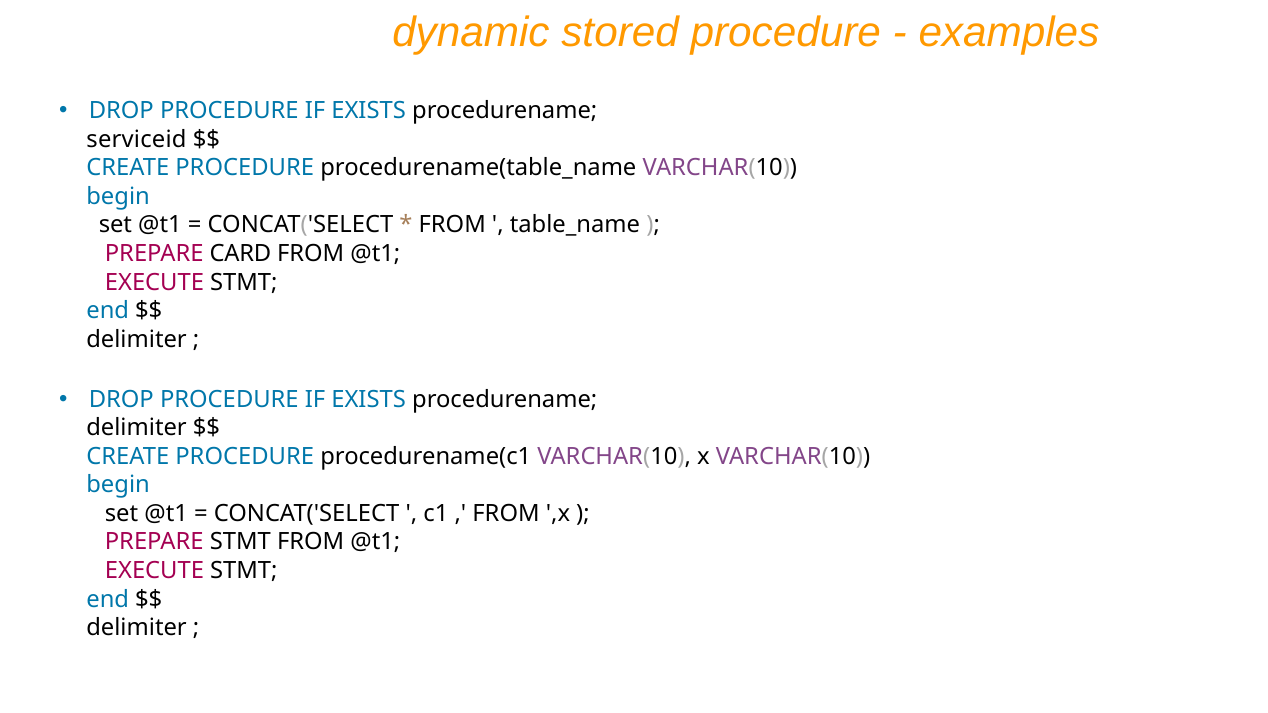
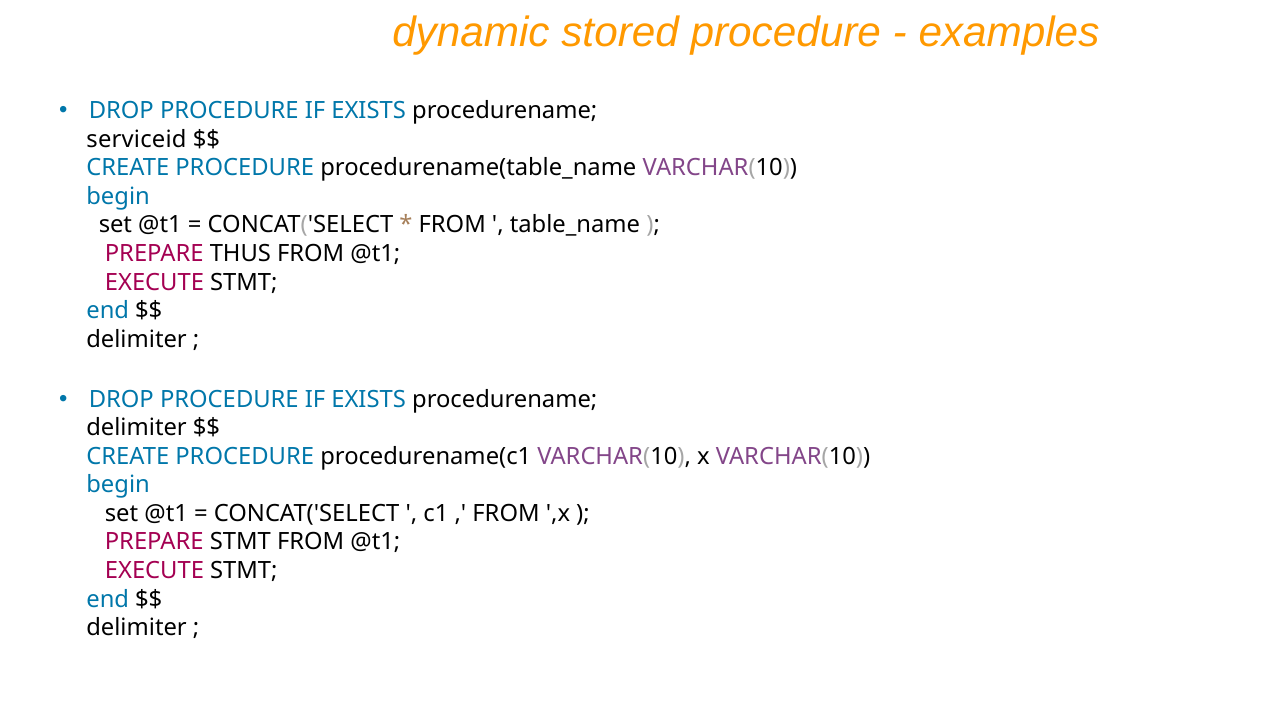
CARD: CARD -> THUS
